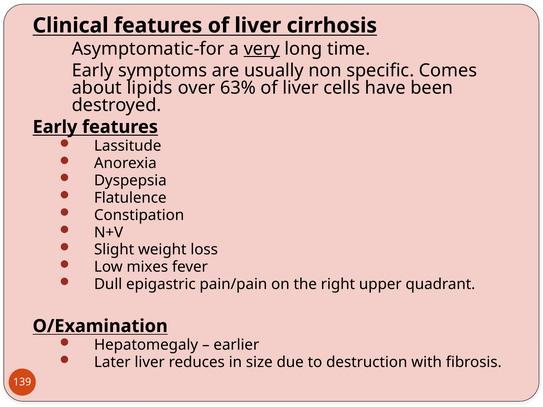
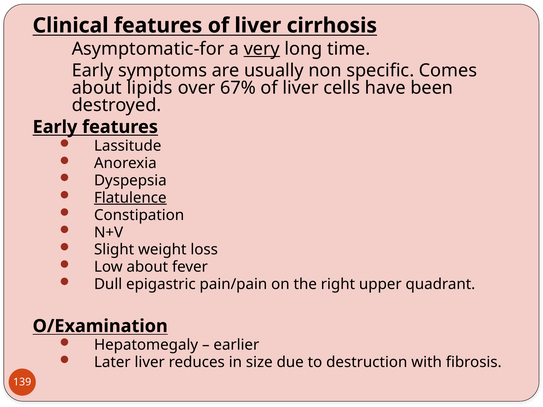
63%: 63% -> 67%
Flatulence underline: none -> present
Low mixes: mixes -> about
